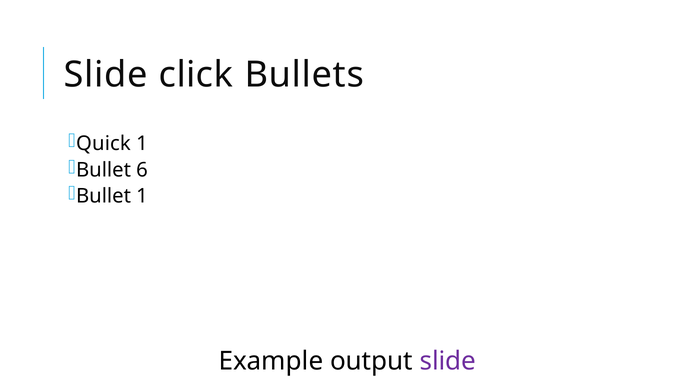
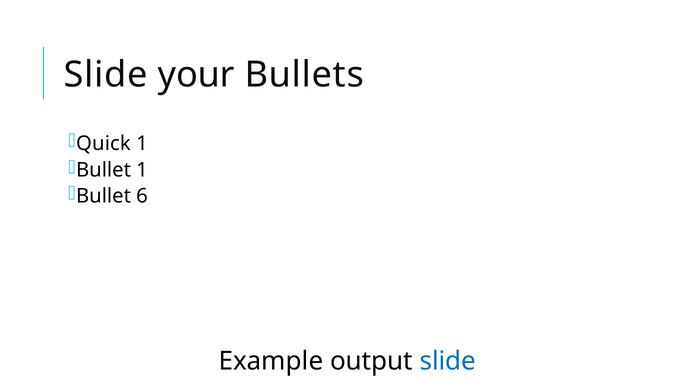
click: click -> your
Bullet 6: 6 -> 1
Bullet 1: 1 -> 6
slide at (448, 361) colour: purple -> blue
